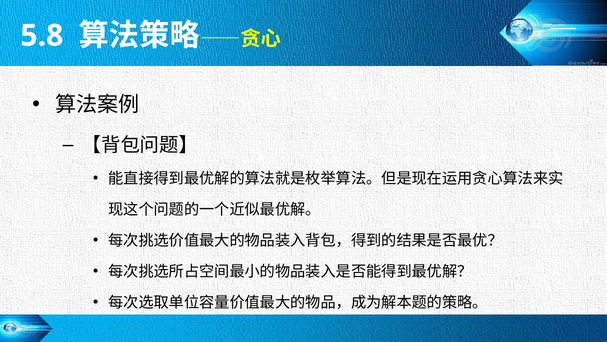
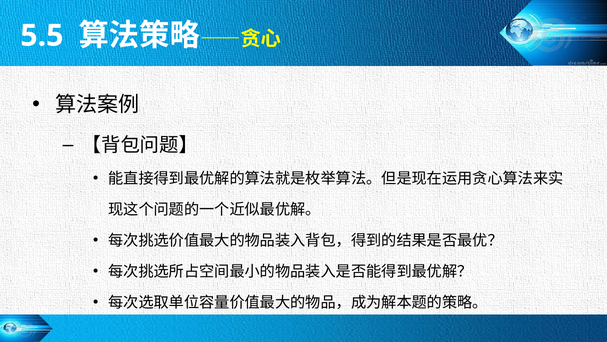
5.8: 5.8 -> 5.5
